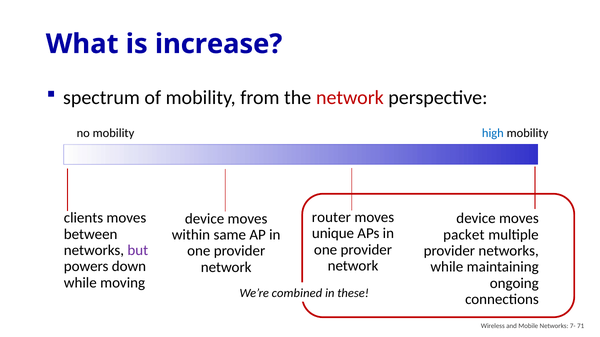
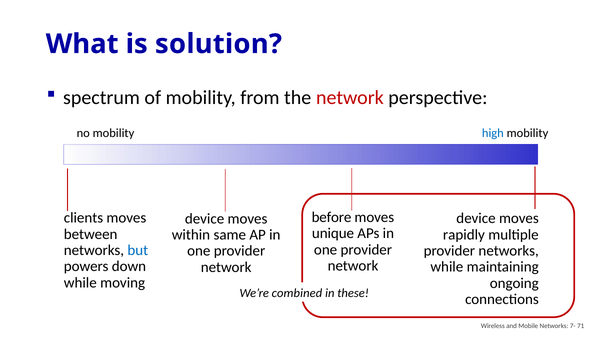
increase: increase -> solution
router: router -> before
packet: packet -> rapidly
but colour: purple -> blue
